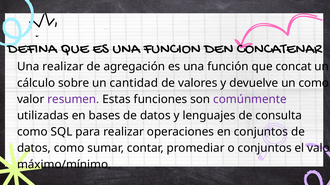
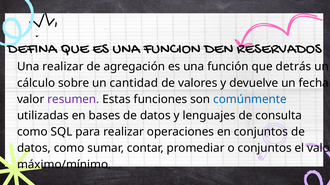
CONCATENAR: CONCATENAR -> RESERVADOS
concat: concat -> detrás
un como: como -> fecha
comúnmente colour: purple -> blue
